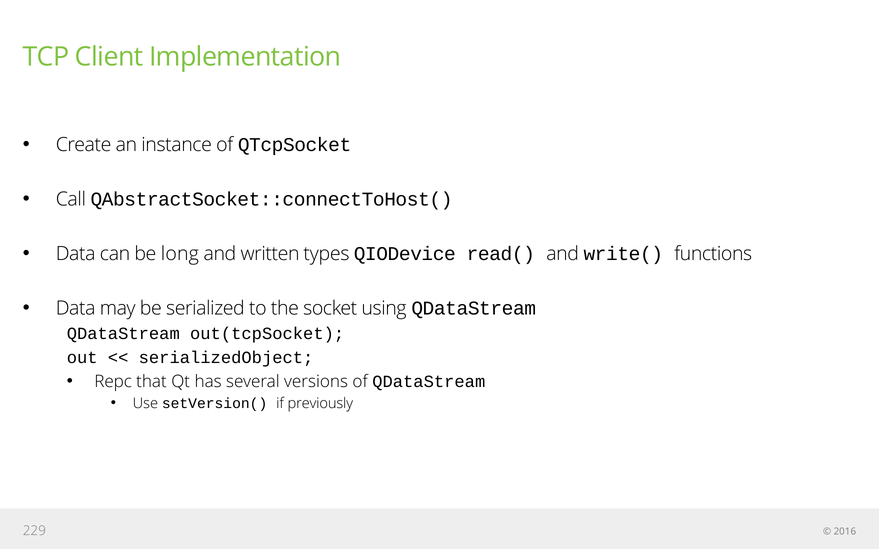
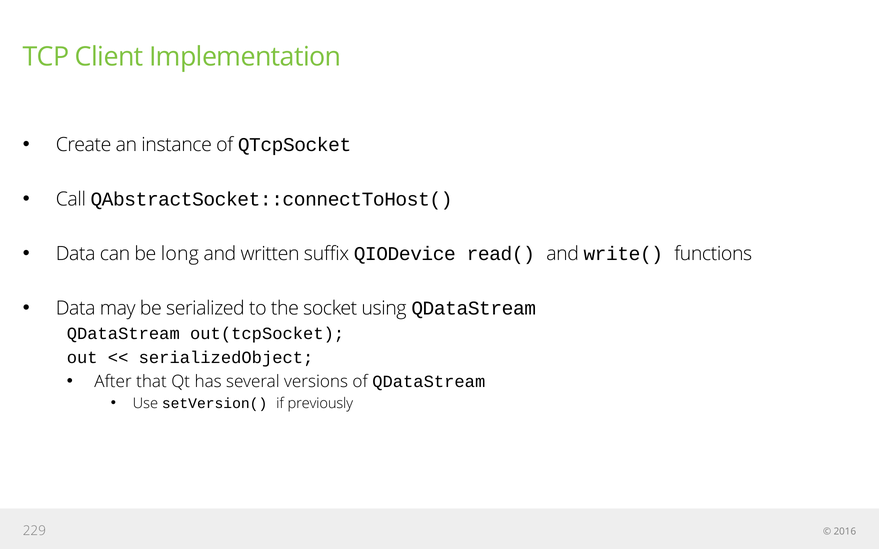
types: types -> suffix
Repc: Repc -> After
